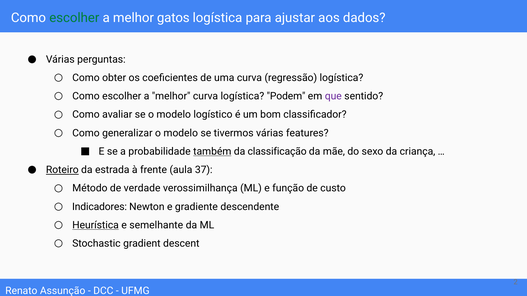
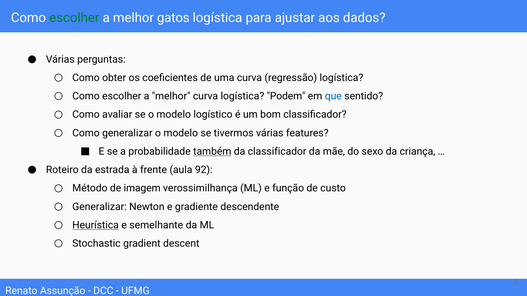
que colour: purple -> blue
da classificação: classificação -> classificador
Roteiro underline: present -> none
37: 37 -> 92
verdade: verdade -> imagem
Indicadores at (100, 207): Indicadores -> Generalizar
